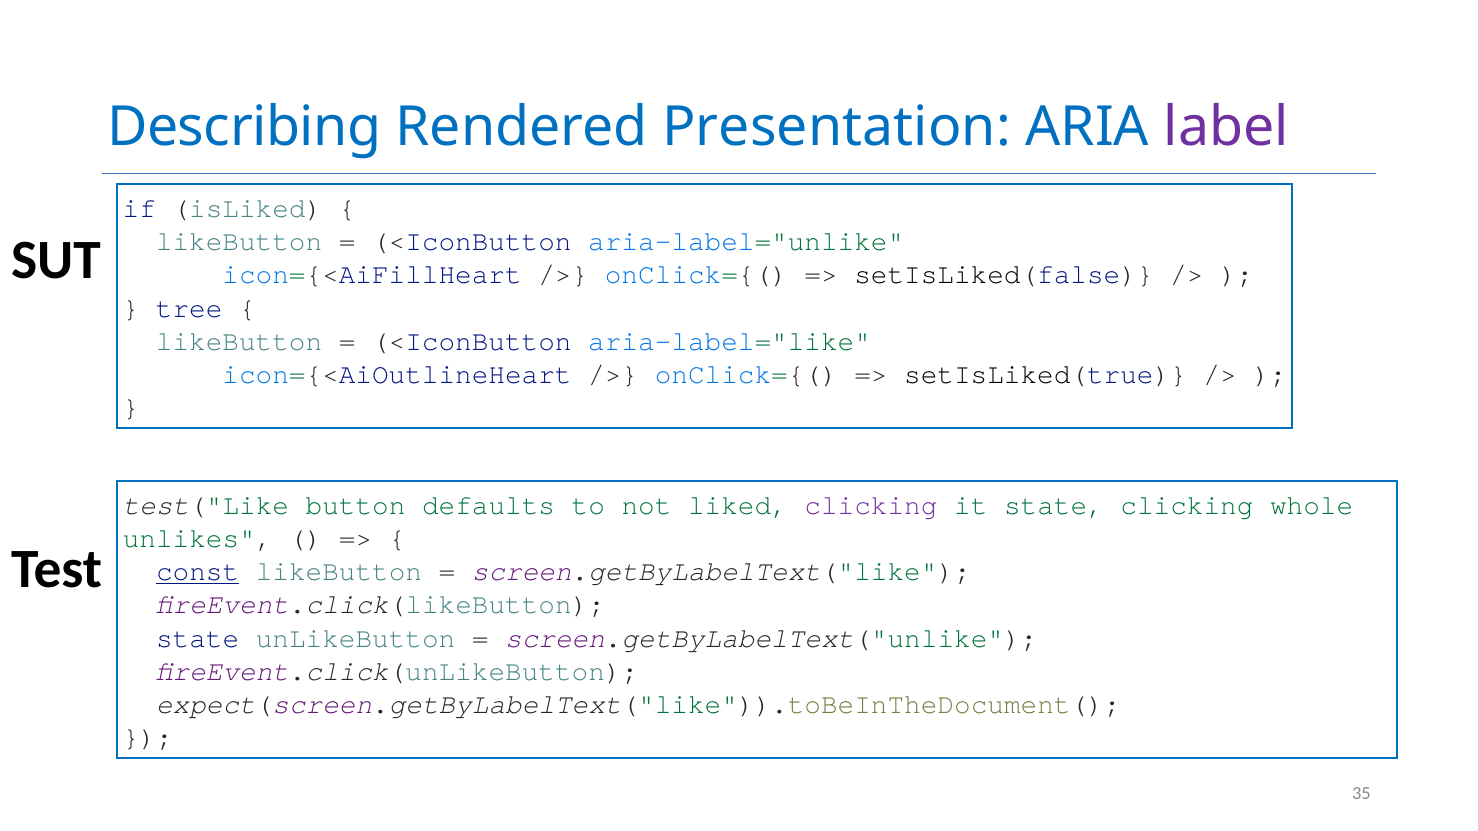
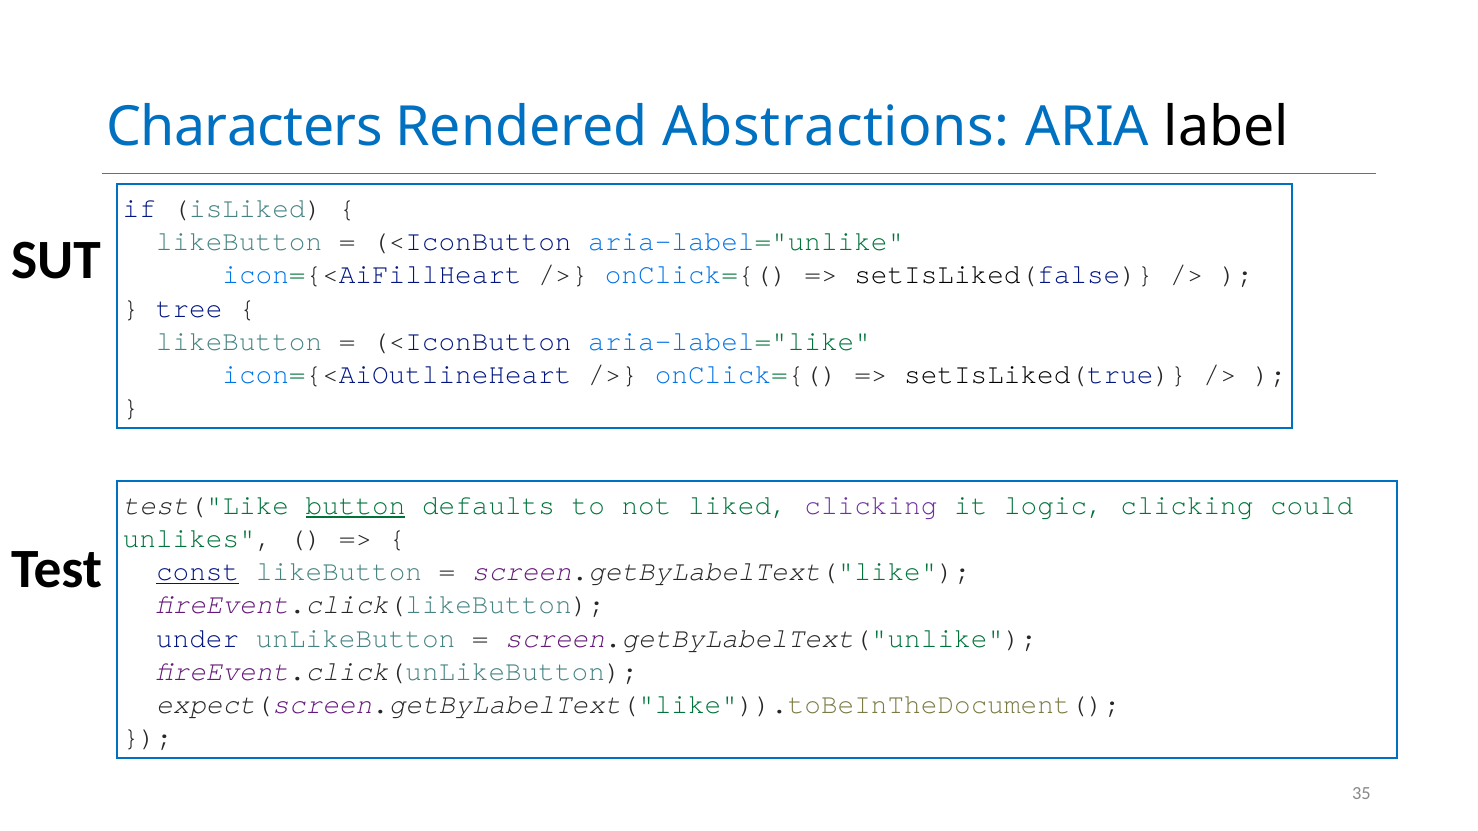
Describing: Describing -> Characters
Presentation: Presentation -> Abstractions
label colour: purple -> black
button underline: none -> present
it state: state -> logic
whole: whole -> could
state at (198, 638): state -> under
